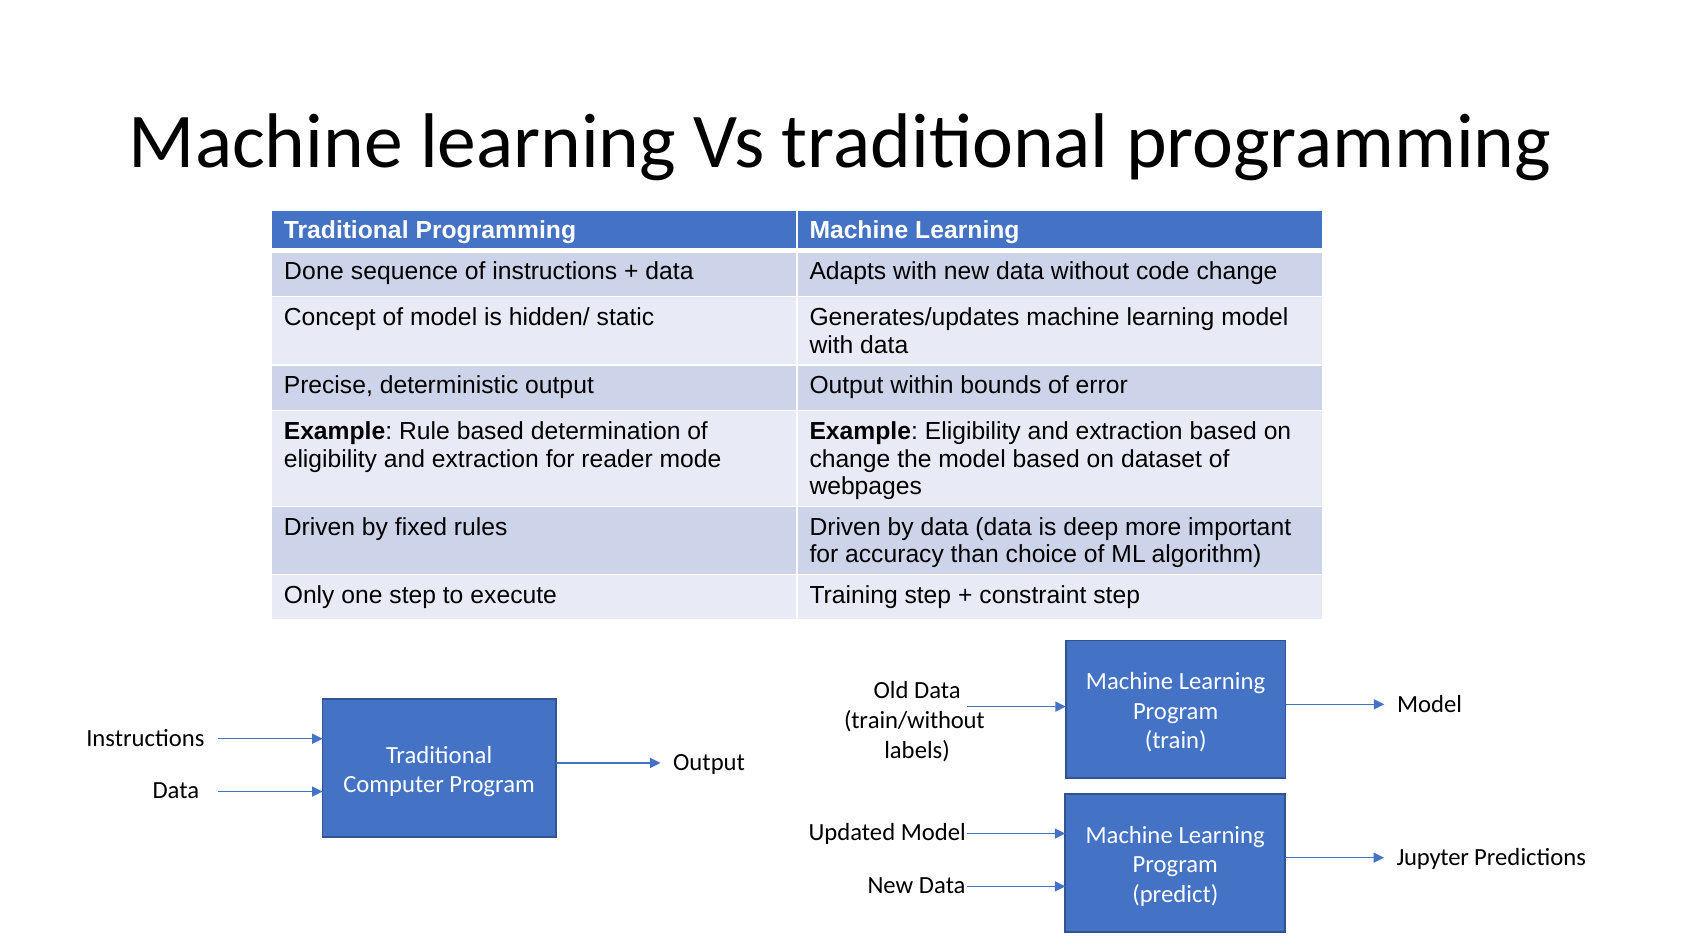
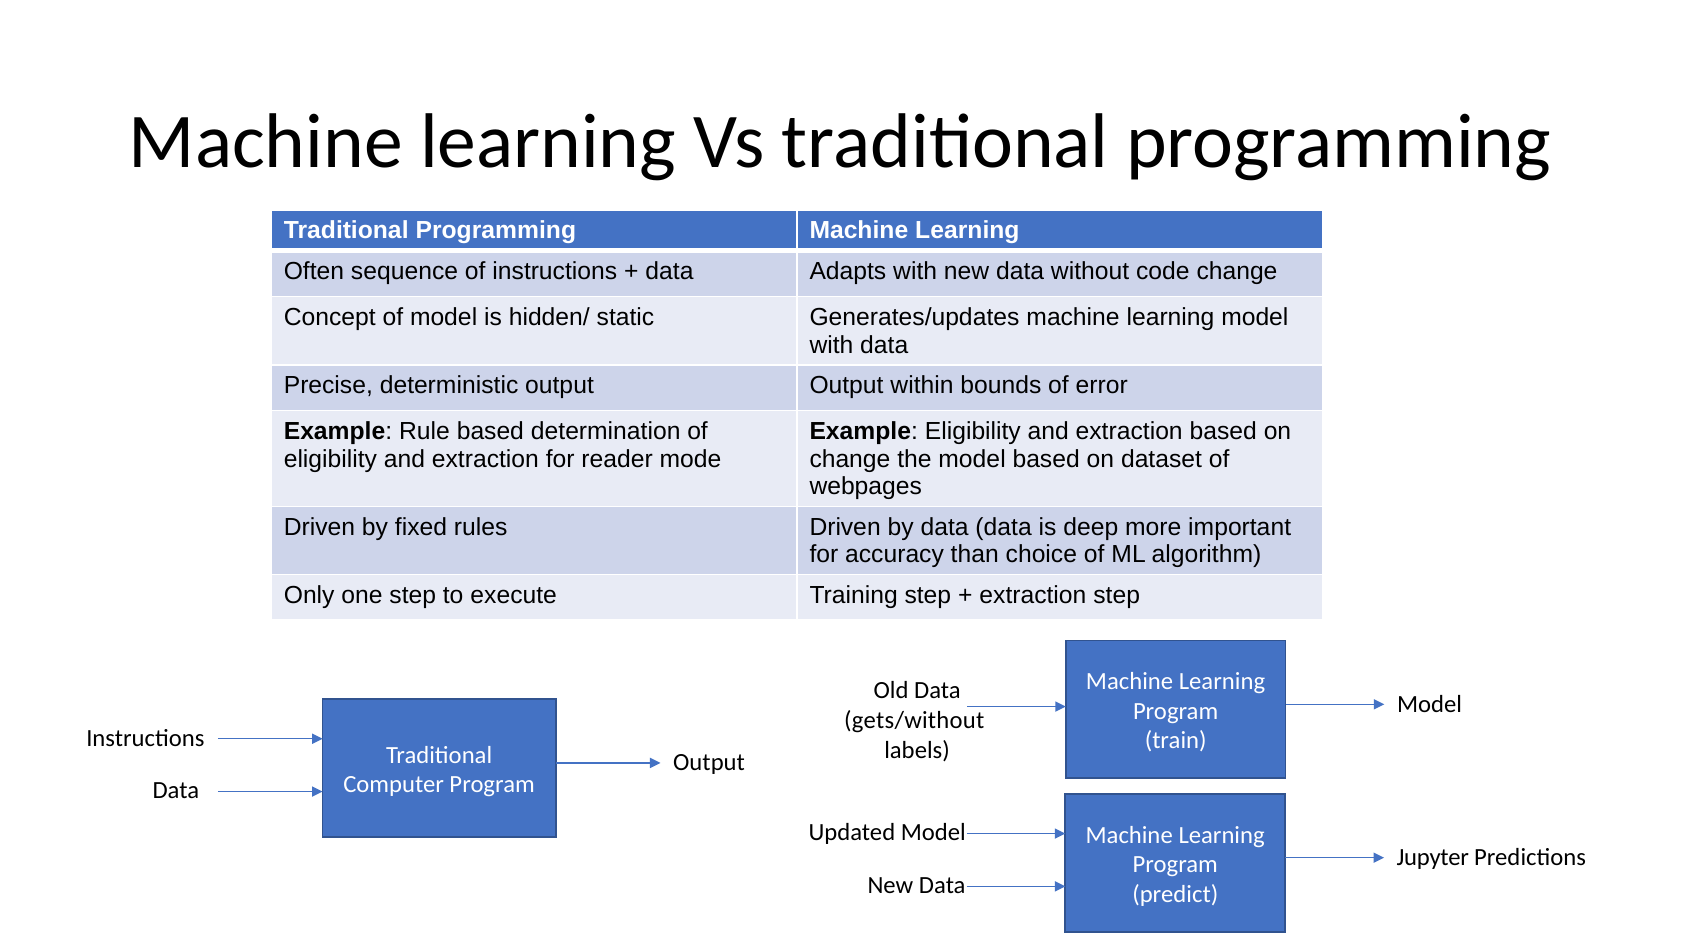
Done: Done -> Often
constraint at (1033, 595): constraint -> extraction
train/without: train/without -> gets/without
